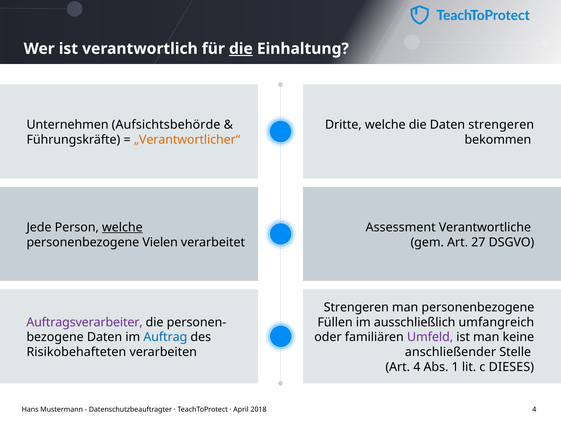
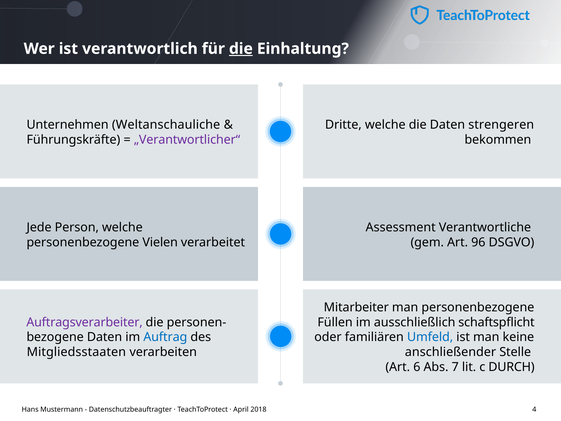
Aufsichtsbehörde: Aufsichtsbehörde -> Weltanschauliche
„Verantwortlicher“ colour: orange -> purple
welche at (122, 227) underline: present -> none
27: 27 -> 96
Strengeren at (356, 307): Strengeren -> Mitarbeiter
umfangreich: umfangreich -> schaftspflicht
Umfeld colour: purple -> blue
Risikobehafteten: Risikobehafteten -> Mitgliedsstaaten
Art 4: 4 -> 6
1: 1 -> 7
DIESES: DIESES -> DURCH
